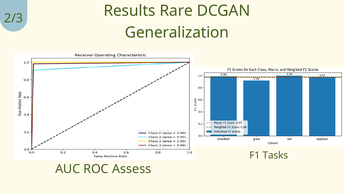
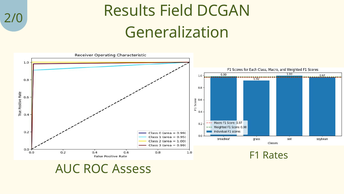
Rare: Rare -> Field
2/3: 2/3 -> 2/0
Tasks: Tasks -> Rates
